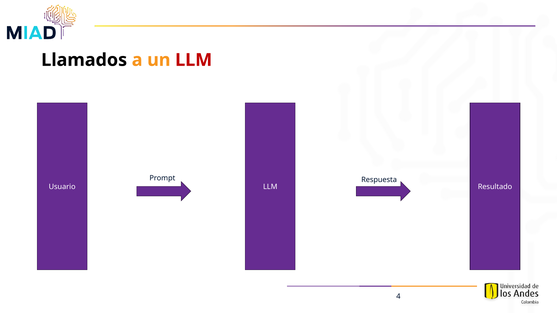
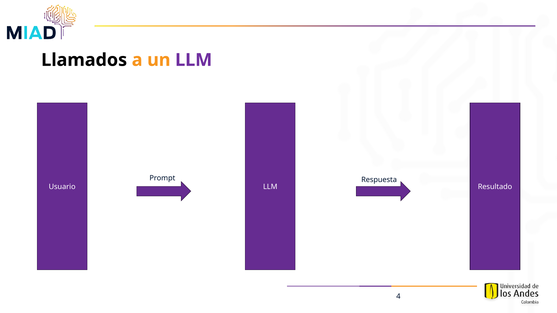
LLM at (194, 60) colour: red -> purple
